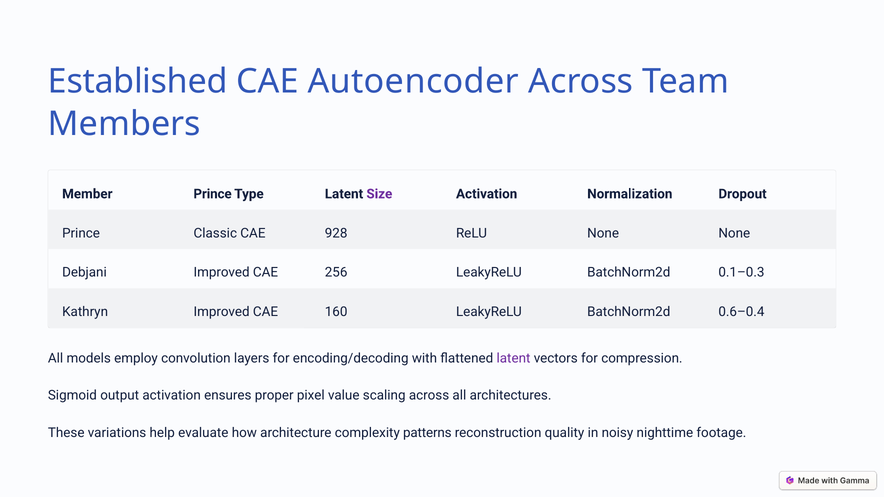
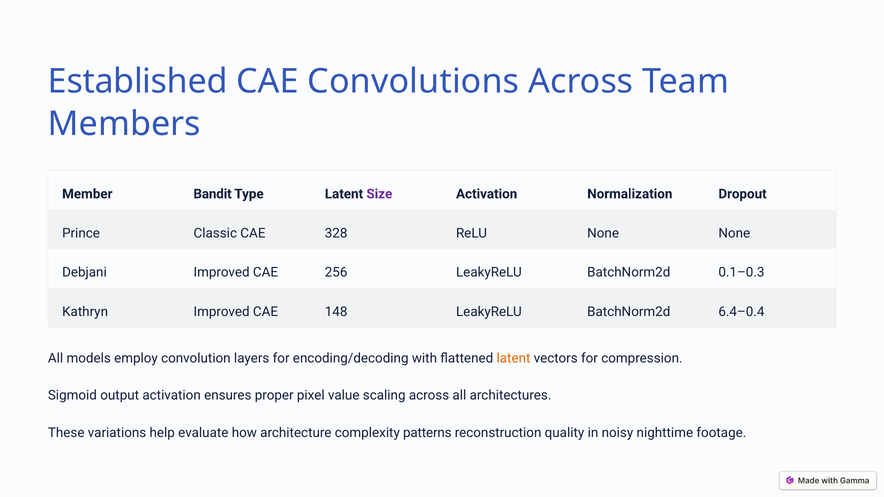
Autoencoder: Autoencoder -> Convolutions
Member Prince: Prince -> Bandit
928: 928 -> 328
160: 160 -> 148
0.6–0.4: 0.6–0.4 -> 6.4–0.4
latent at (513, 358) colour: purple -> orange
